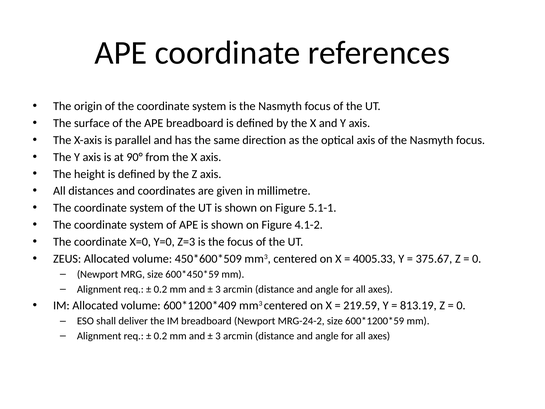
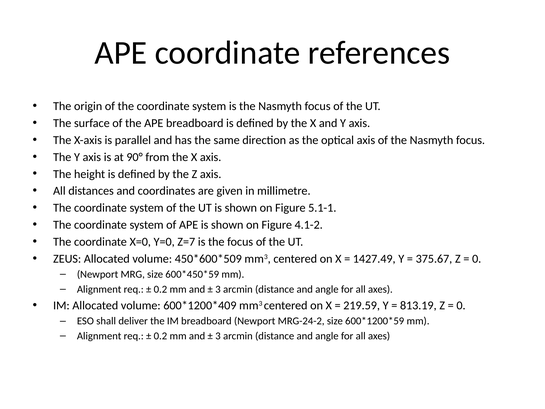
Z=3: Z=3 -> Z=7
4005.33: 4005.33 -> 1427.49
